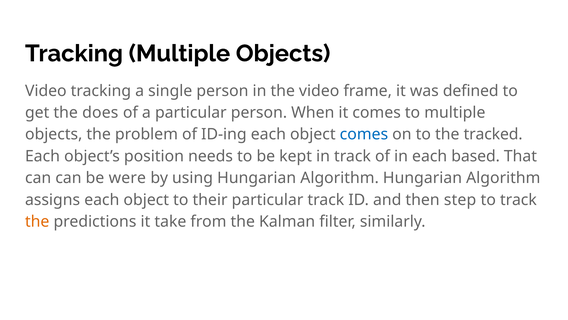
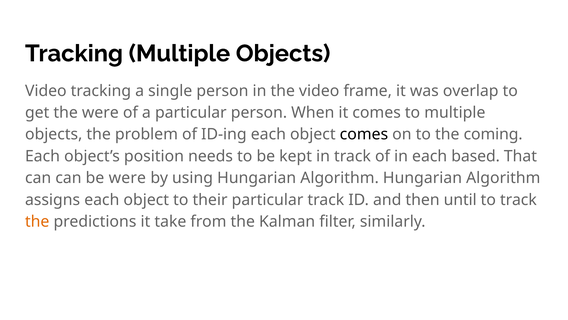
defined: defined -> overlap
the does: does -> were
comes at (364, 134) colour: blue -> black
tracked: tracked -> coming
step: step -> until
